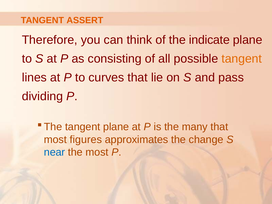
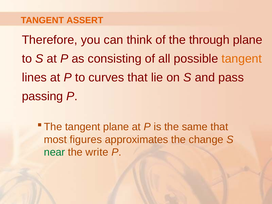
indicate: indicate -> through
dividing: dividing -> passing
many: many -> same
near colour: blue -> green
the most: most -> write
